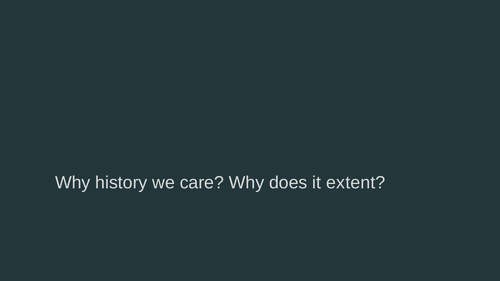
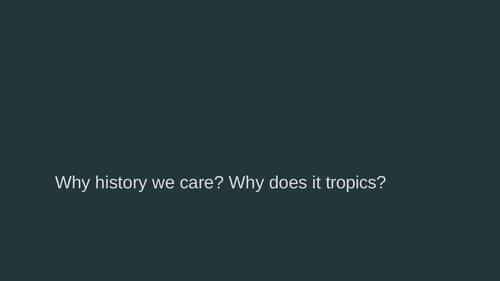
extent: extent -> tropics
